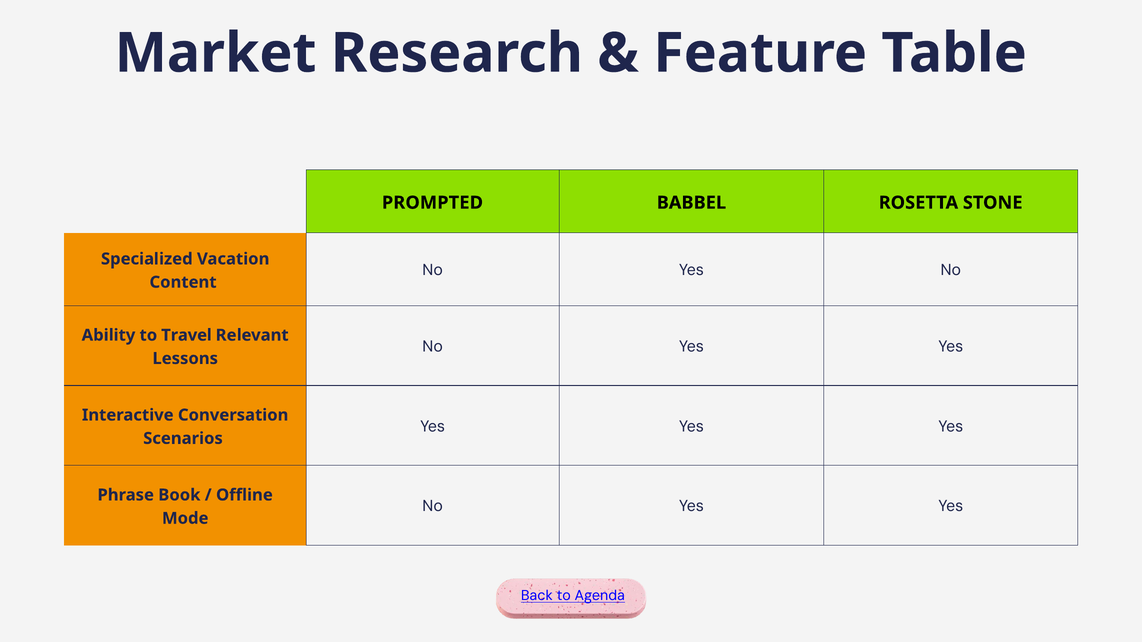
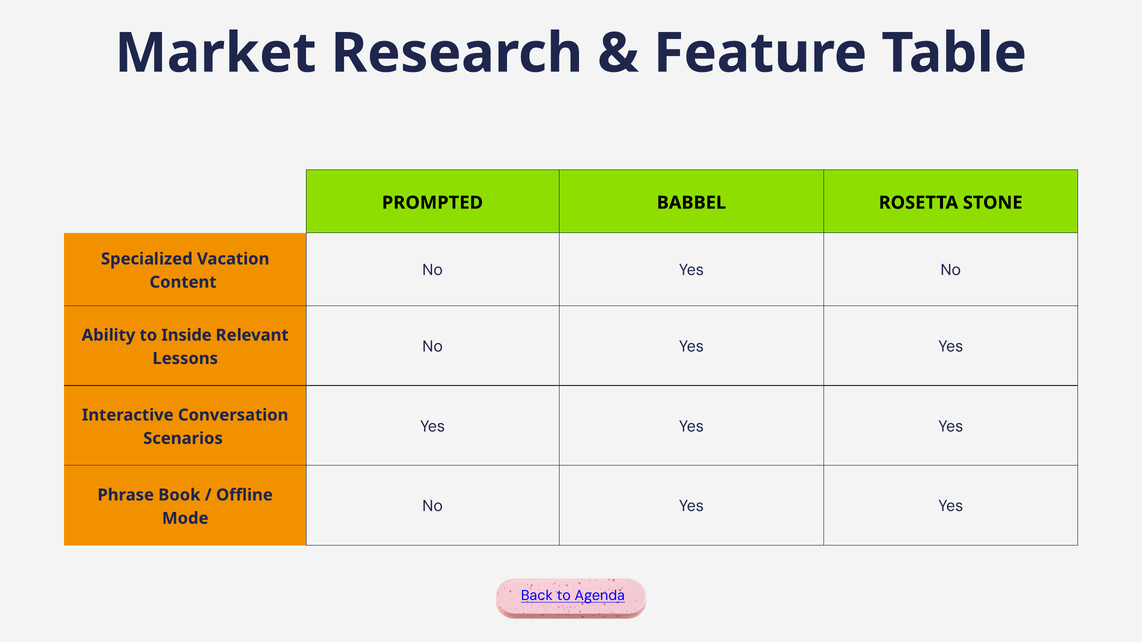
Travel: Travel -> Inside
